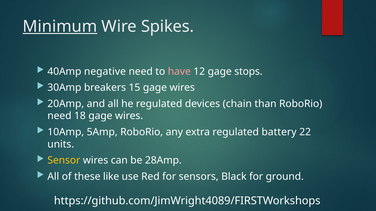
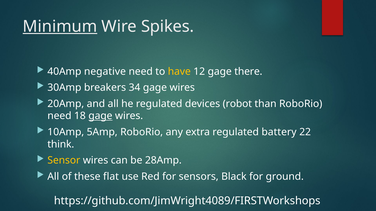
have colour: pink -> yellow
stops: stops -> there
15: 15 -> 34
chain: chain -> robot
gage at (100, 116) underline: none -> present
units: units -> think
like: like -> flat
